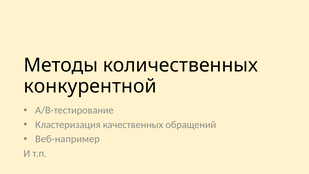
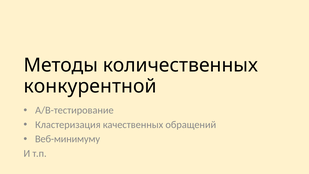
Веб-например: Веб-например -> Веб-минимуму
